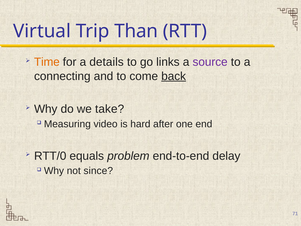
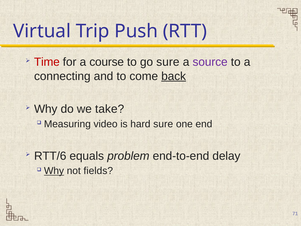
Than: Than -> Push
Time colour: orange -> red
details: details -> course
go links: links -> sure
hard after: after -> sure
RTT/0: RTT/0 -> RTT/6
Why at (54, 171) underline: none -> present
since: since -> fields
